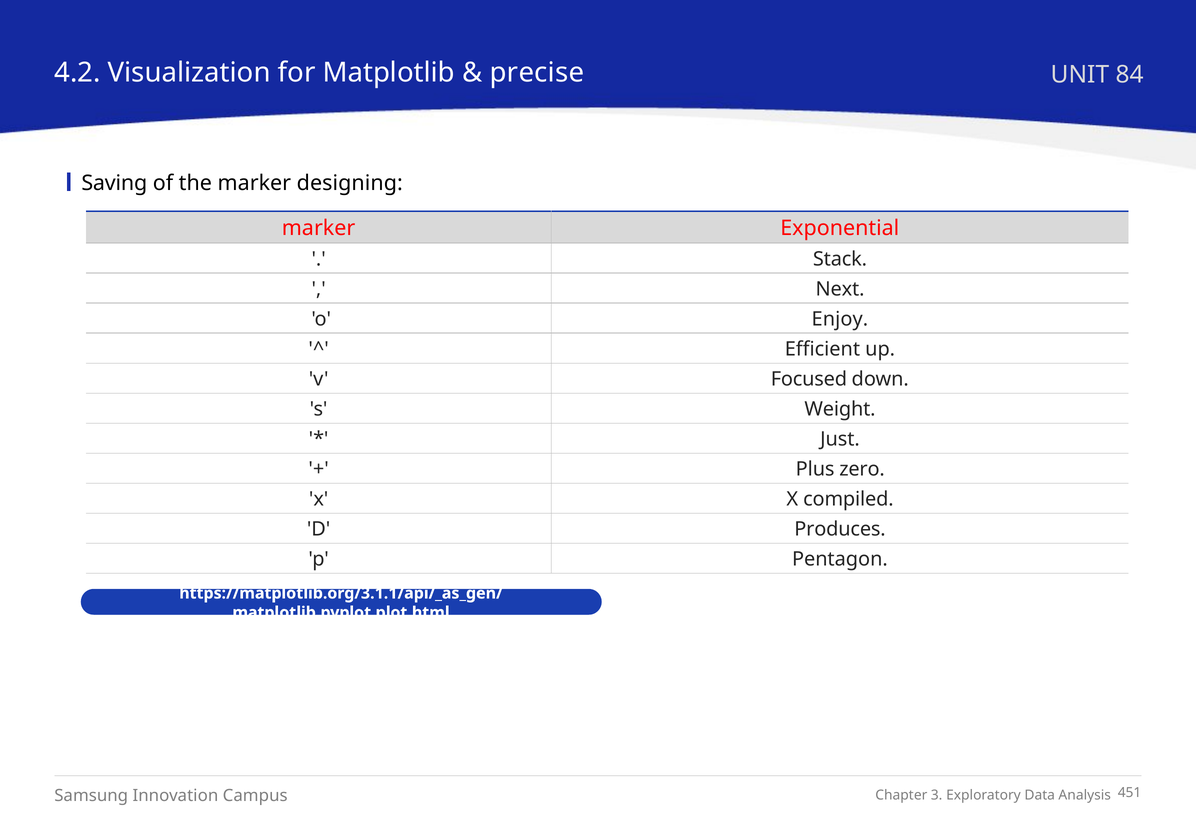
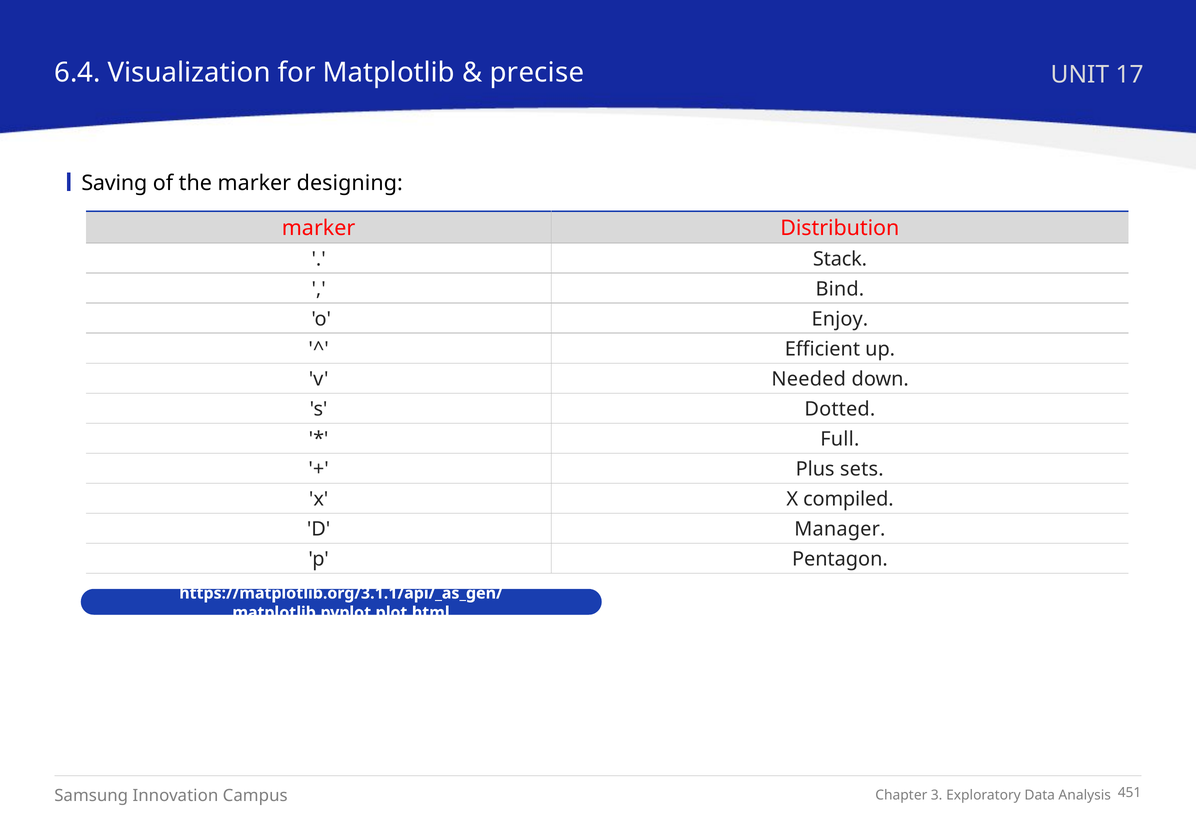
4.2: 4.2 -> 6.4
84: 84 -> 17
Exponential: Exponential -> Distribution
Next: Next -> Bind
Focused: Focused -> Needed
Weight: Weight -> Dotted
Just: Just -> Full
zero: zero -> sets
Produces: Produces -> Manager
